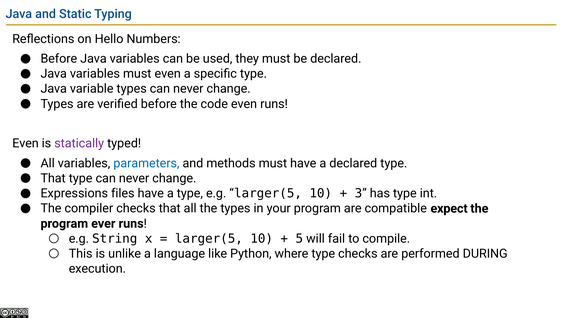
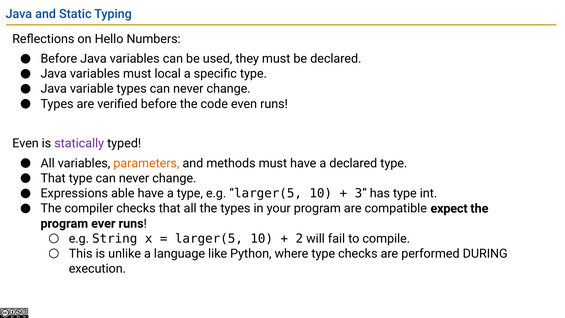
must even: even -> local
parameters colour: blue -> orange
files: files -> able
5: 5 -> 2
